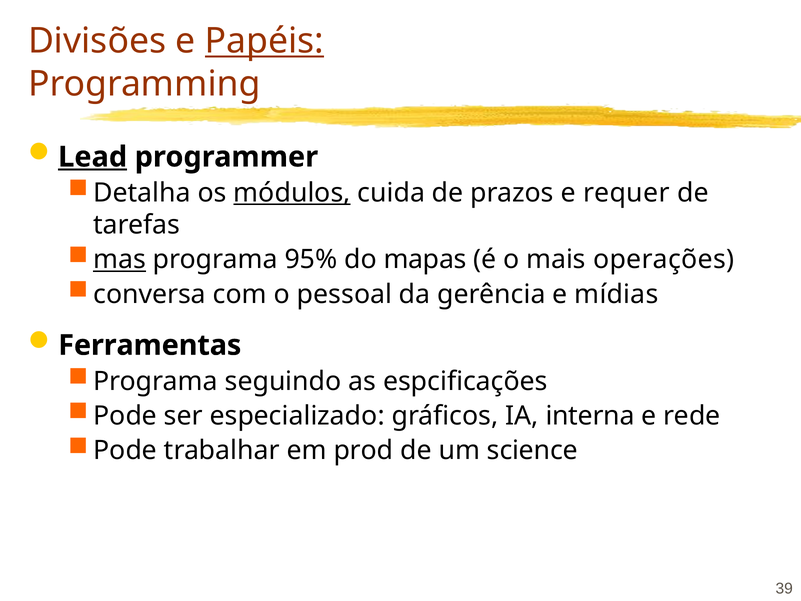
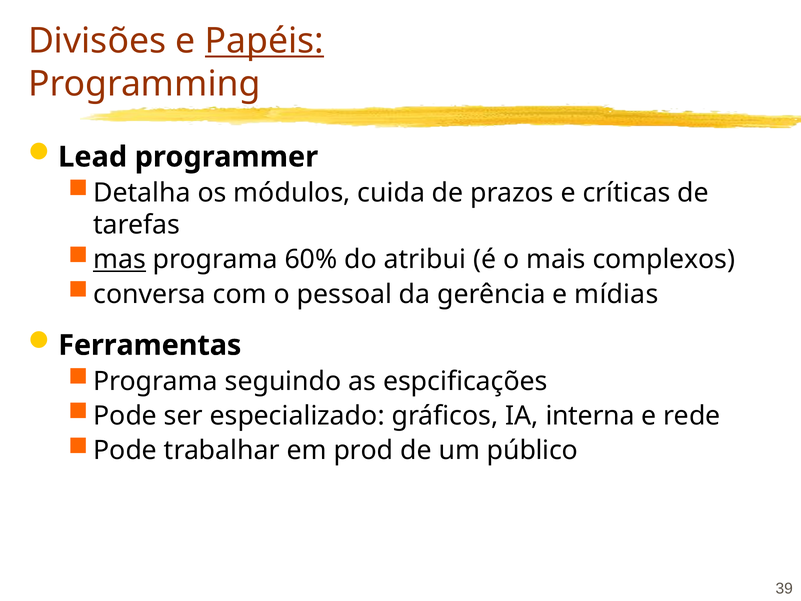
Lead underline: present -> none
módulos underline: present -> none
requer: requer -> críticas
95%: 95% -> 60%
mapas: mapas -> atribui
operações: operações -> complexos
science: science -> público
